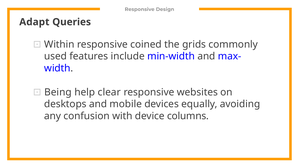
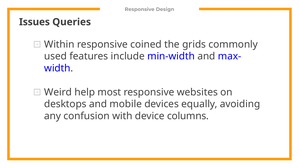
Adapt: Adapt -> Issues
Being: Being -> Weird
clear: clear -> most
